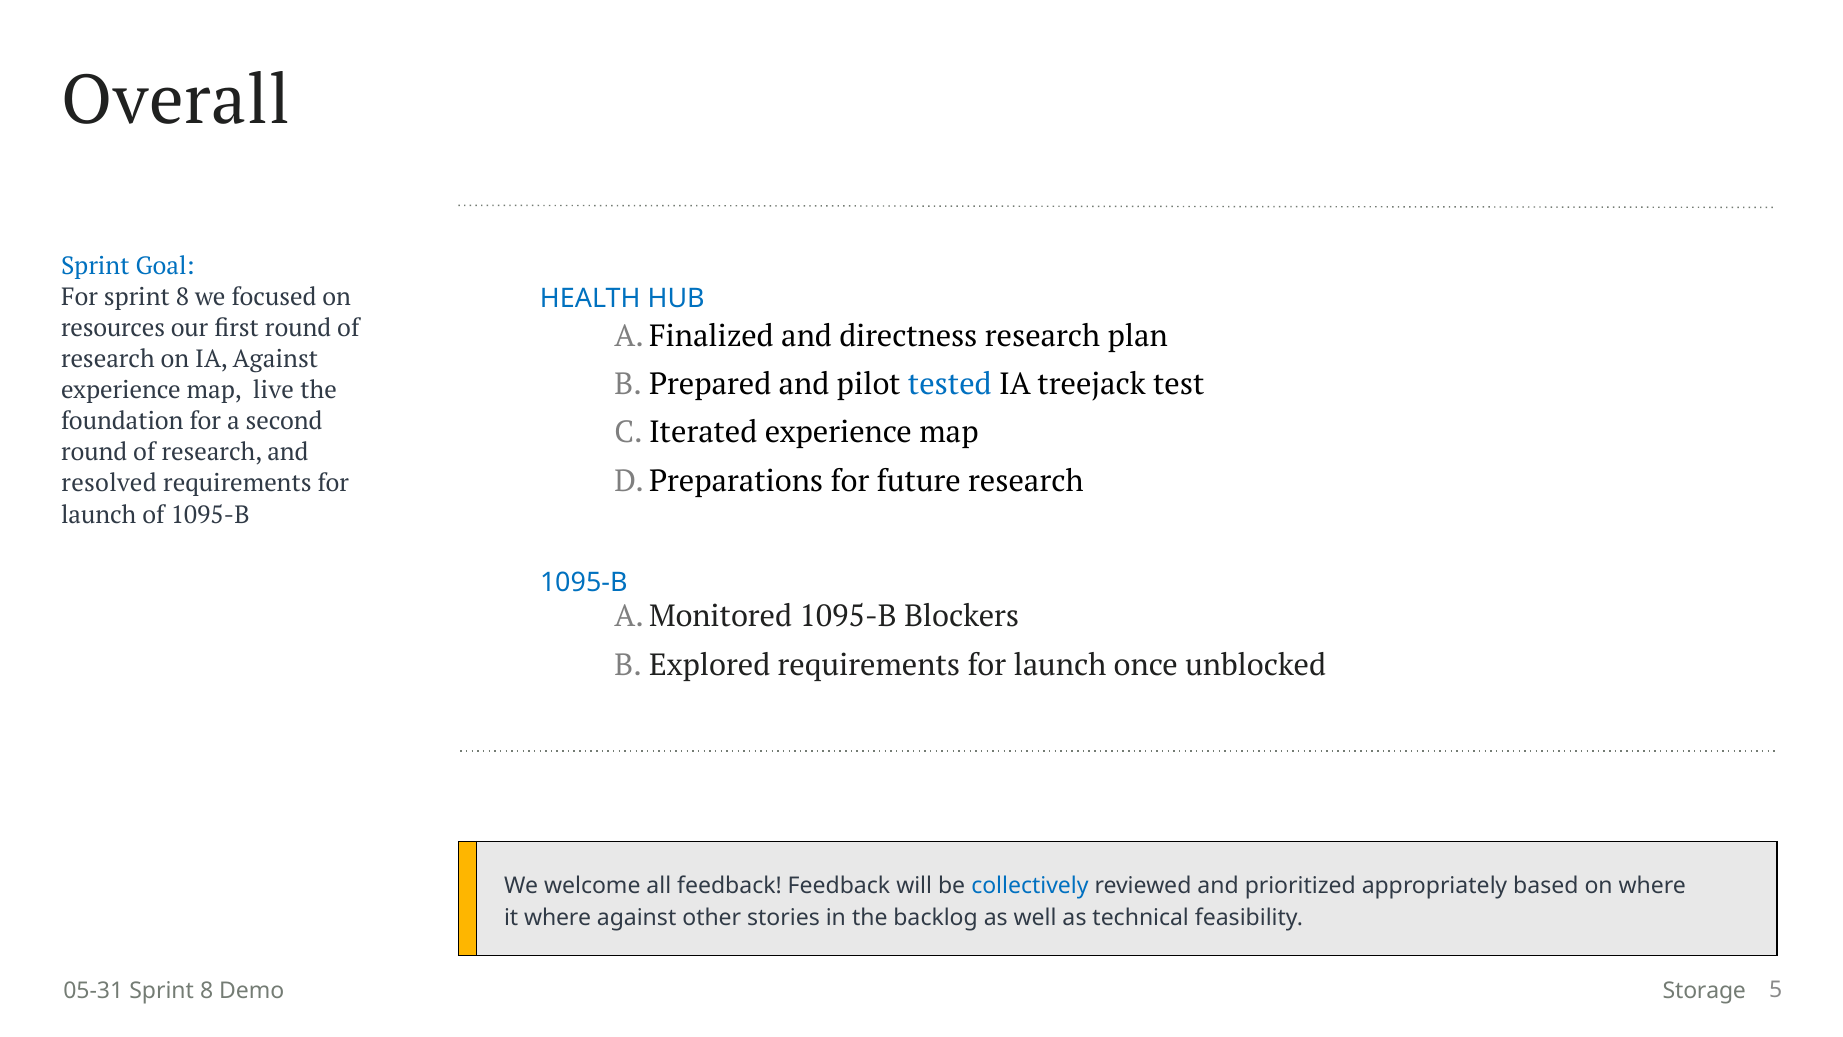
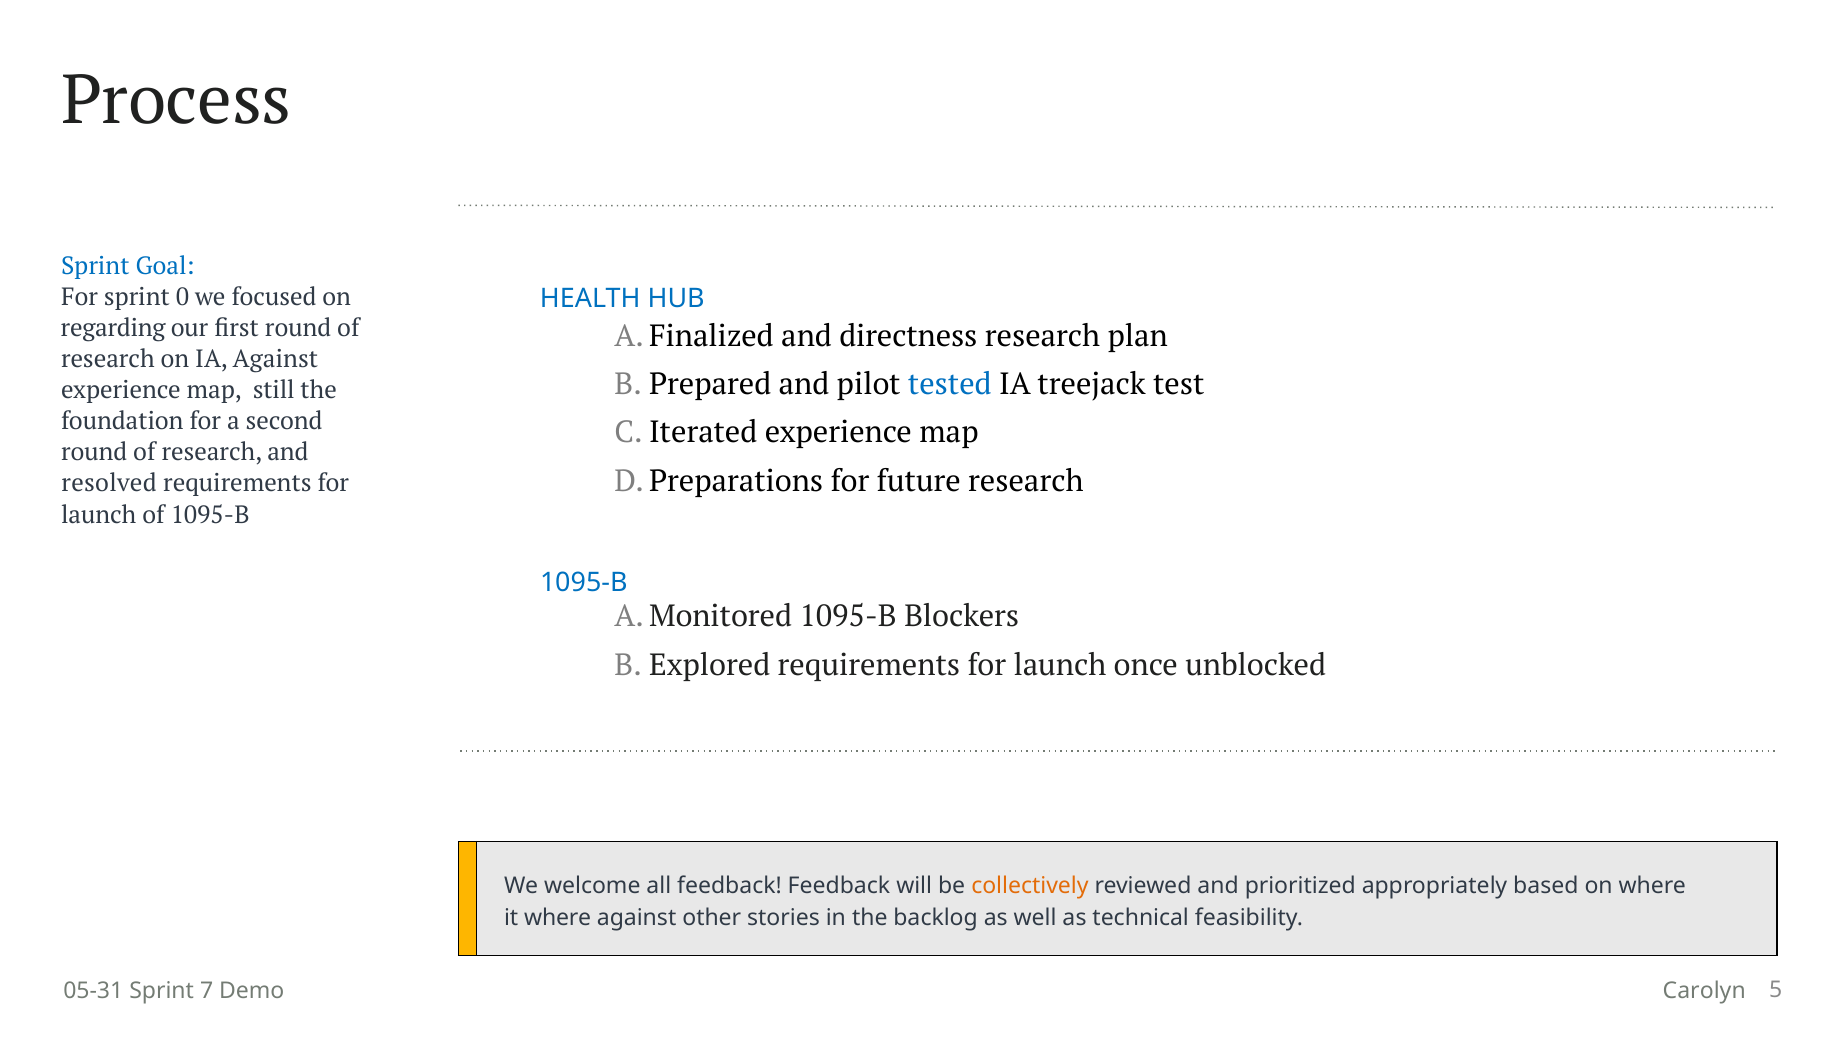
Overall: Overall -> Process
For sprint 8: 8 -> 0
resources: resources -> regarding
live: live -> still
collectively colour: blue -> orange
05-31 Sprint 8: 8 -> 7
Storage: Storage -> Carolyn
